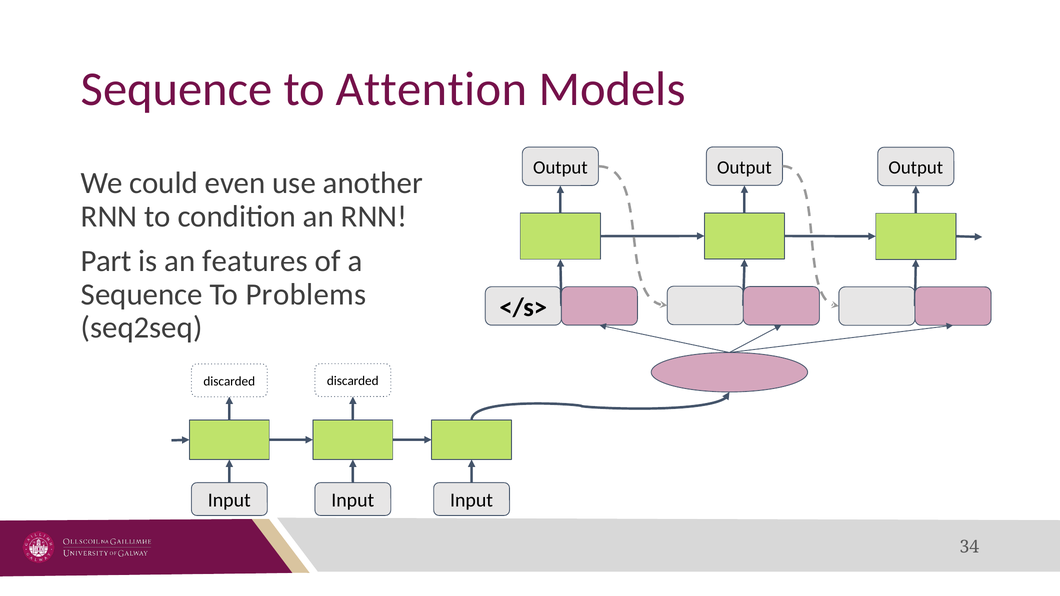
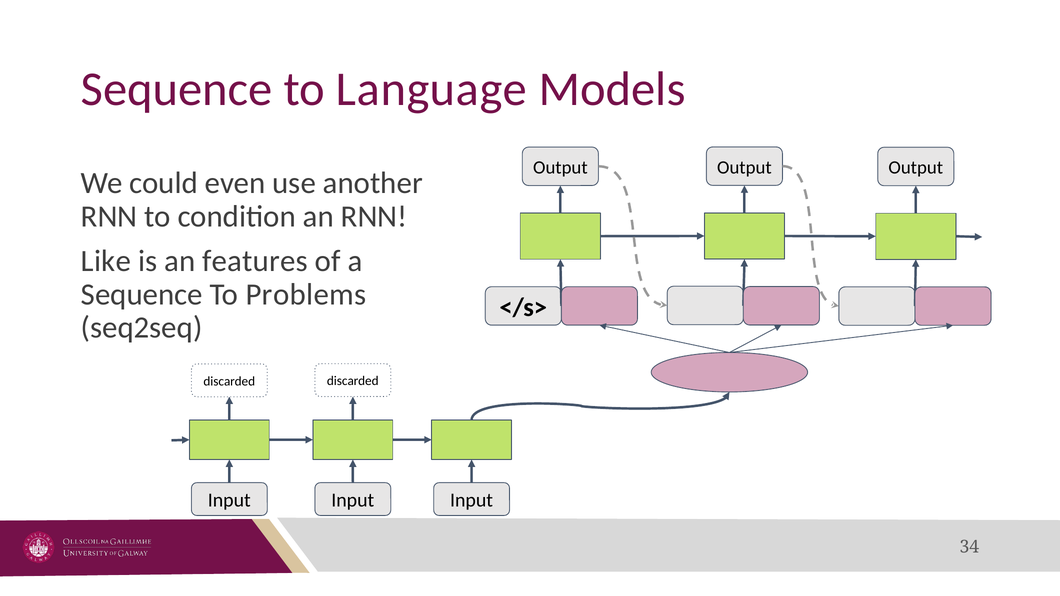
Attention: Attention -> Language
Part: Part -> Like
